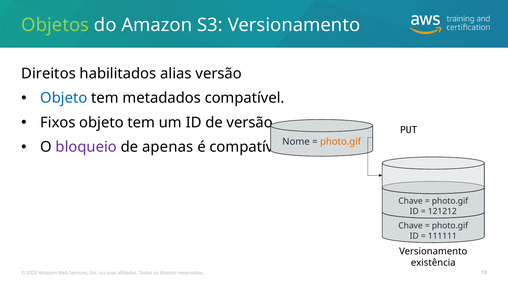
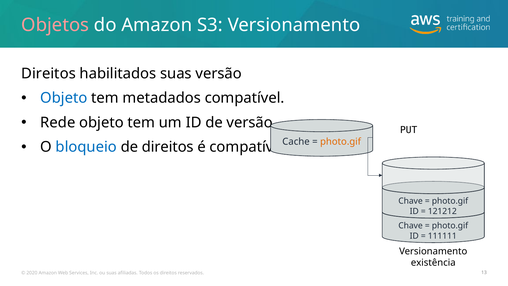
Objetos colour: light green -> pink
habilitados alias: alias -> suas
Fixos: Fixos -> Rede
Nome: Nome -> Cache
bloqueio colour: purple -> blue
de apenas: apenas -> direitos
